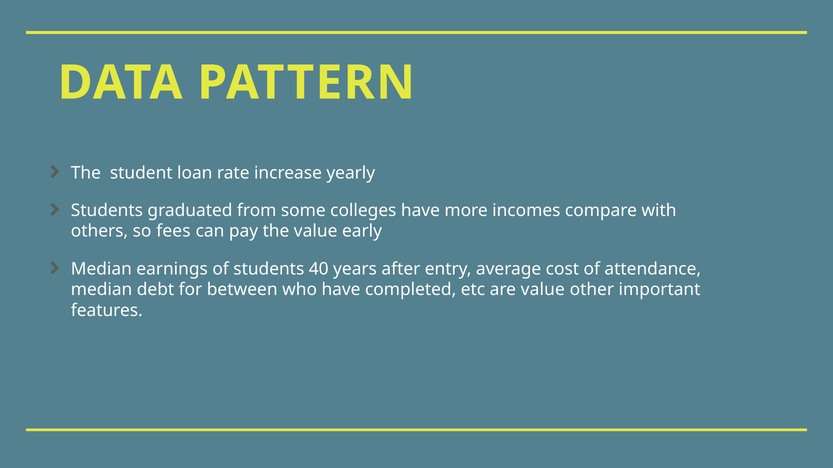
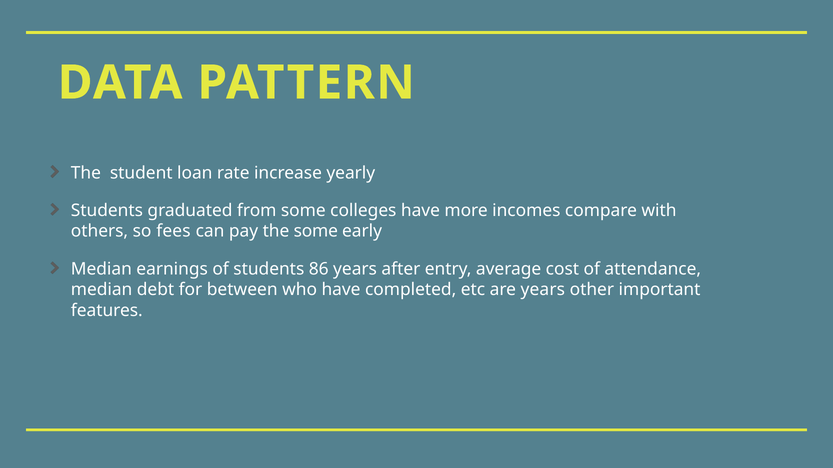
the value: value -> some
40: 40 -> 86
are value: value -> years
